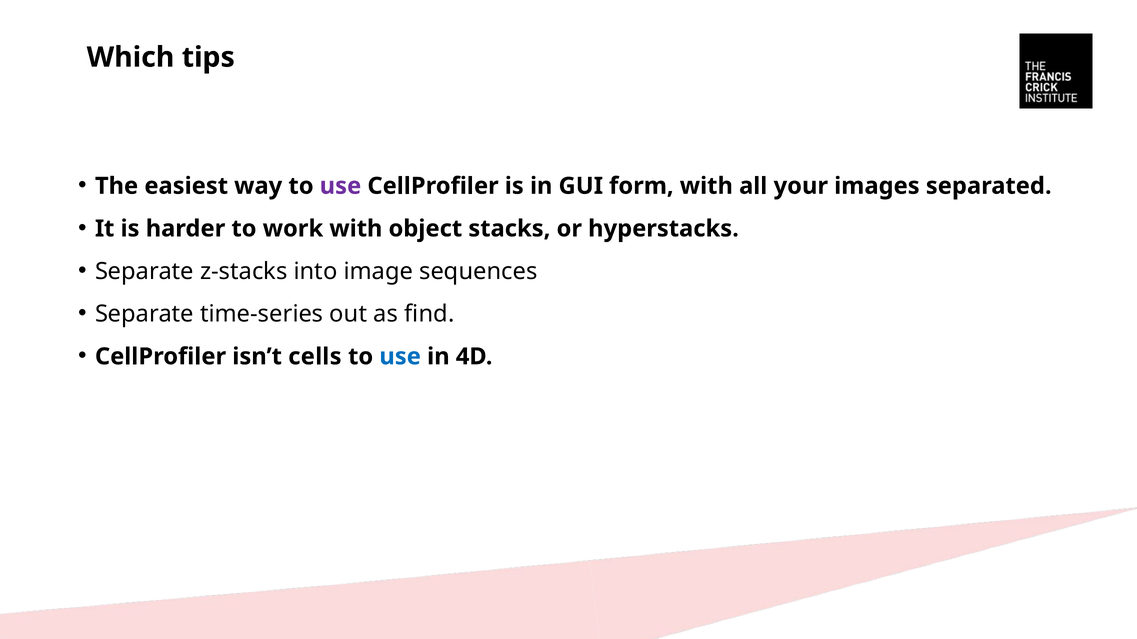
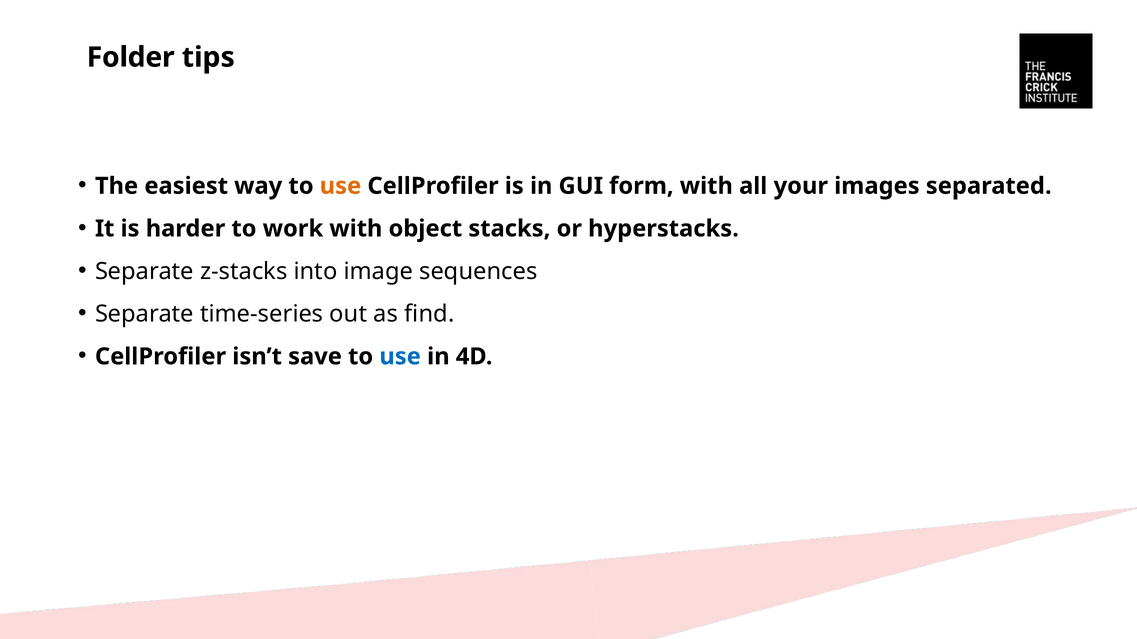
Which: Which -> Folder
use at (340, 186) colour: purple -> orange
cells: cells -> save
